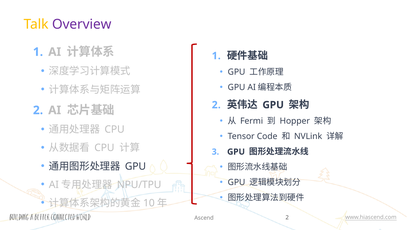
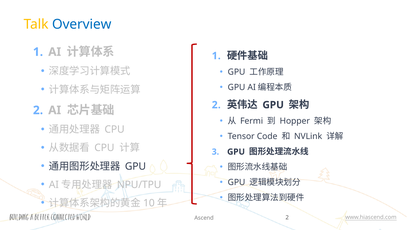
Overview colour: purple -> blue
